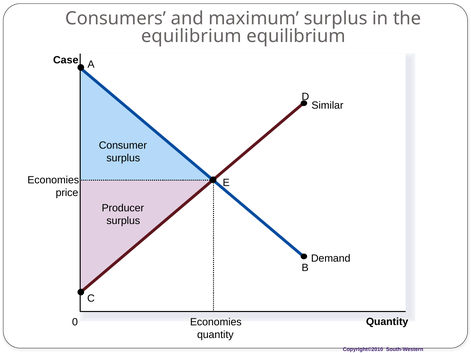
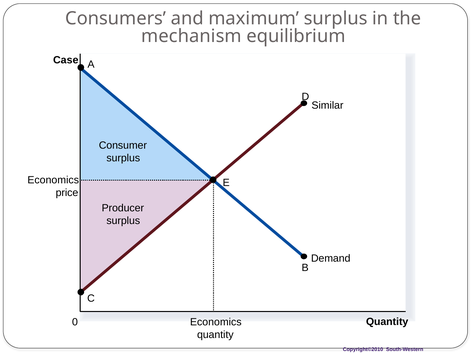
equilibrium at (191, 36): equilibrium -> mechanism
Economies at (53, 180): Economies -> Economics
Economies at (216, 322): Economies -> Economics
